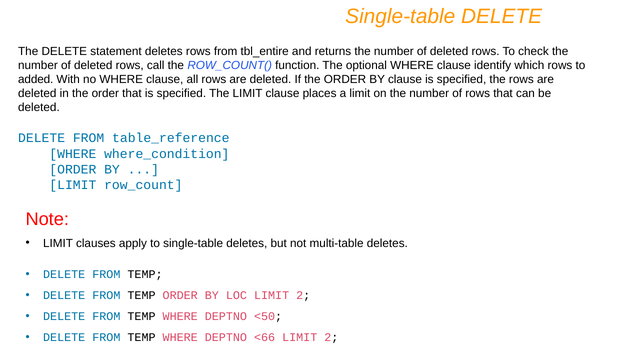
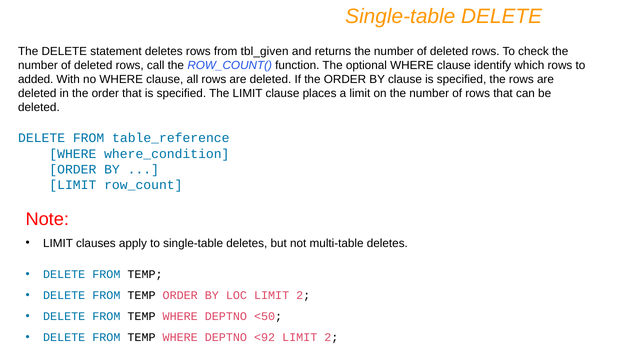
tbl_entire: tbl_entire -> tbl_given
<66: <66 -> <92
